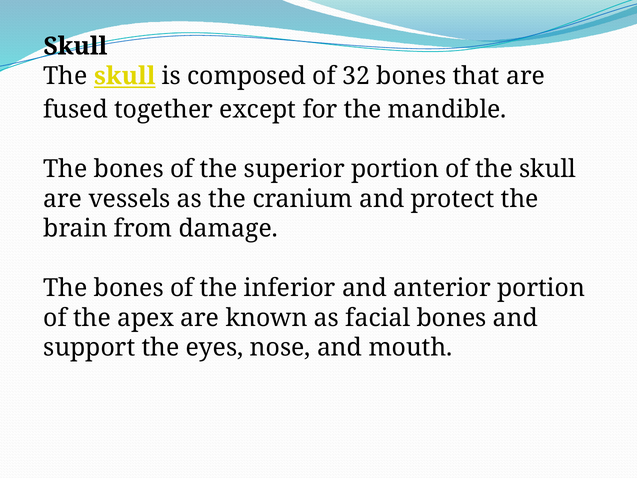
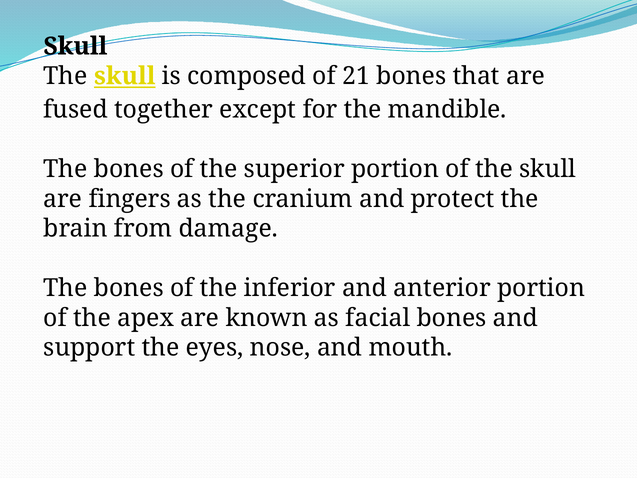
32: 32 -> 21
vessels: vessels -> fingers
